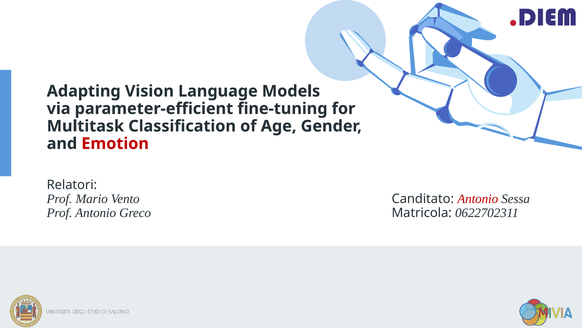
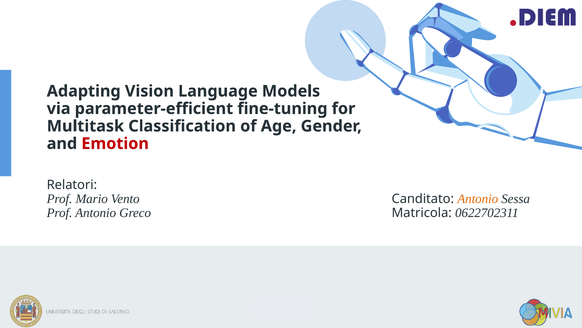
Antonio at (478, 198) colour: red -> orange
